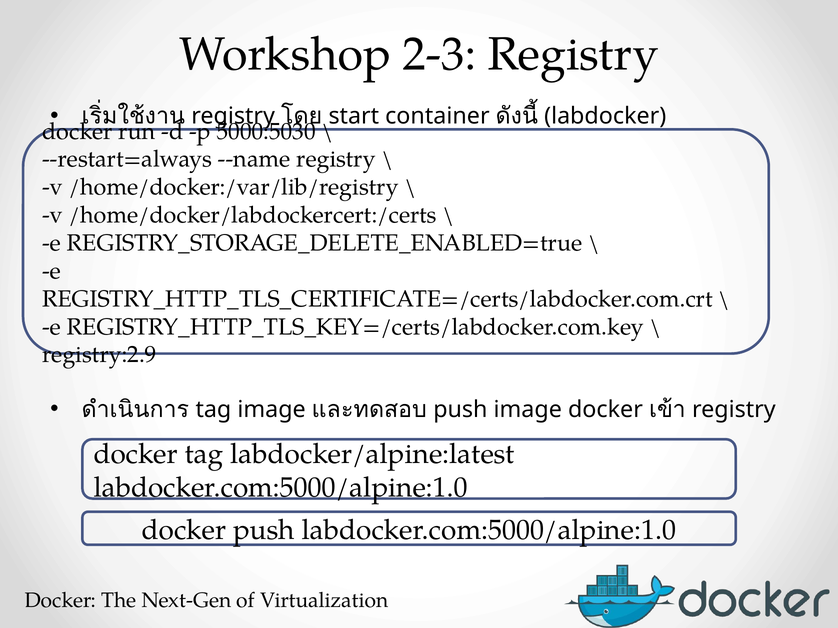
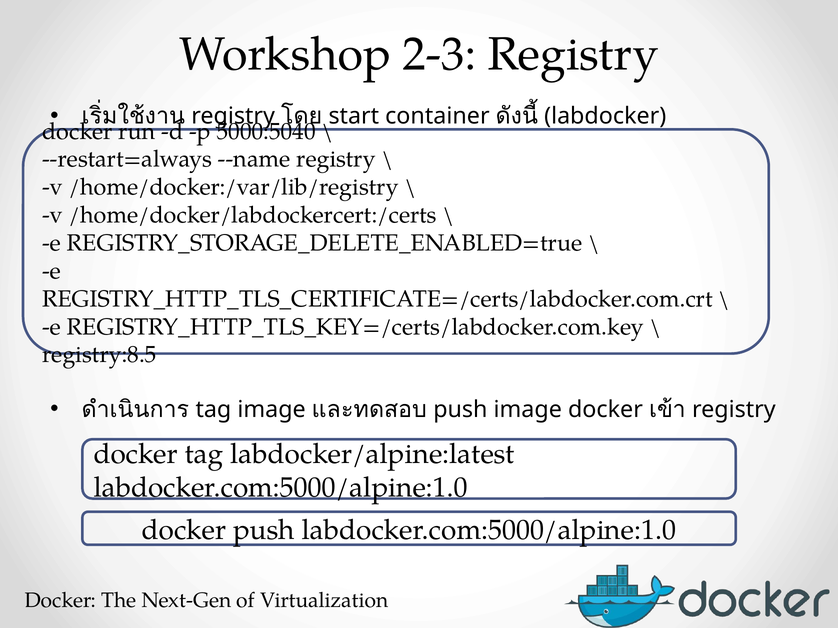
5000:5030: 5000:5030 -> 5000:5040
registry:2.9: registry:2.9 -> registry:8.5
